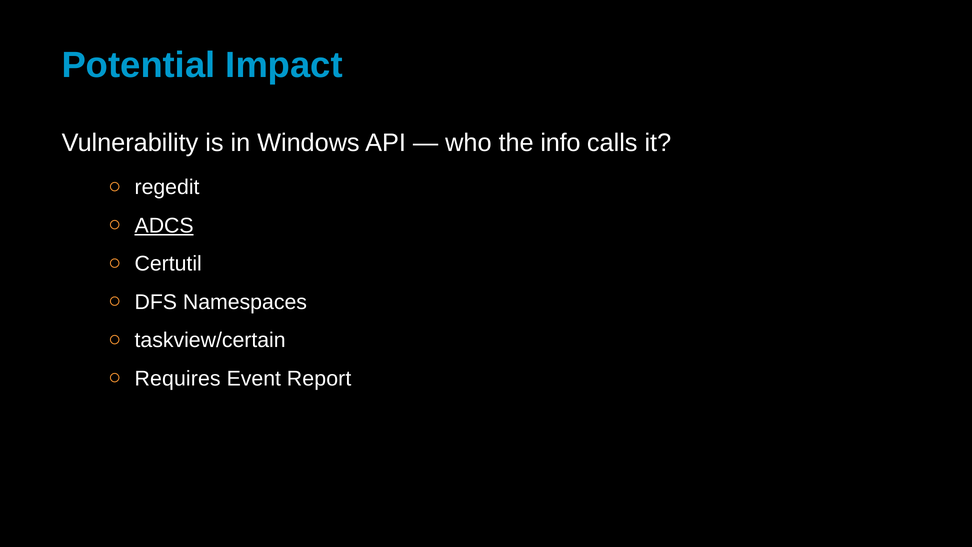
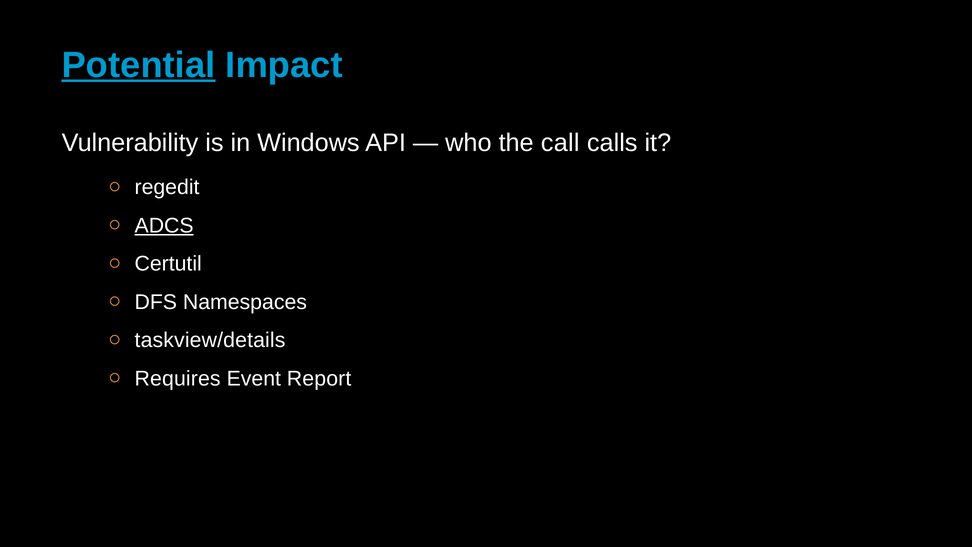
Potential underline: none -> present
info: info -> call
taskview/certain: taskview/certain -> taskview/details
